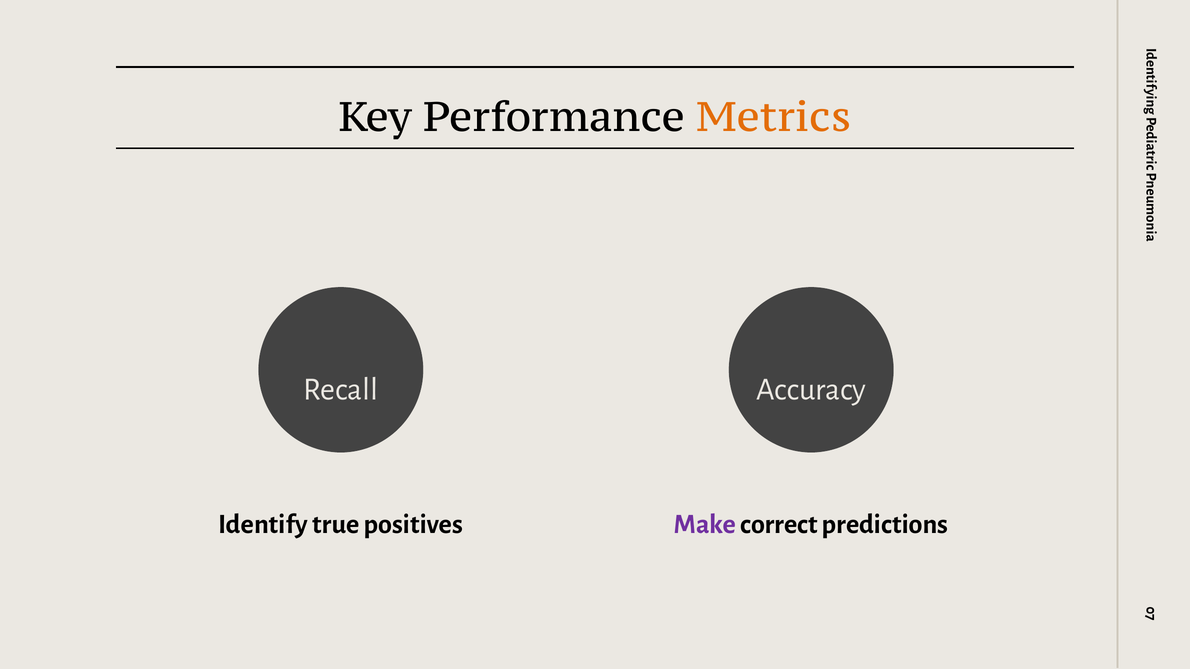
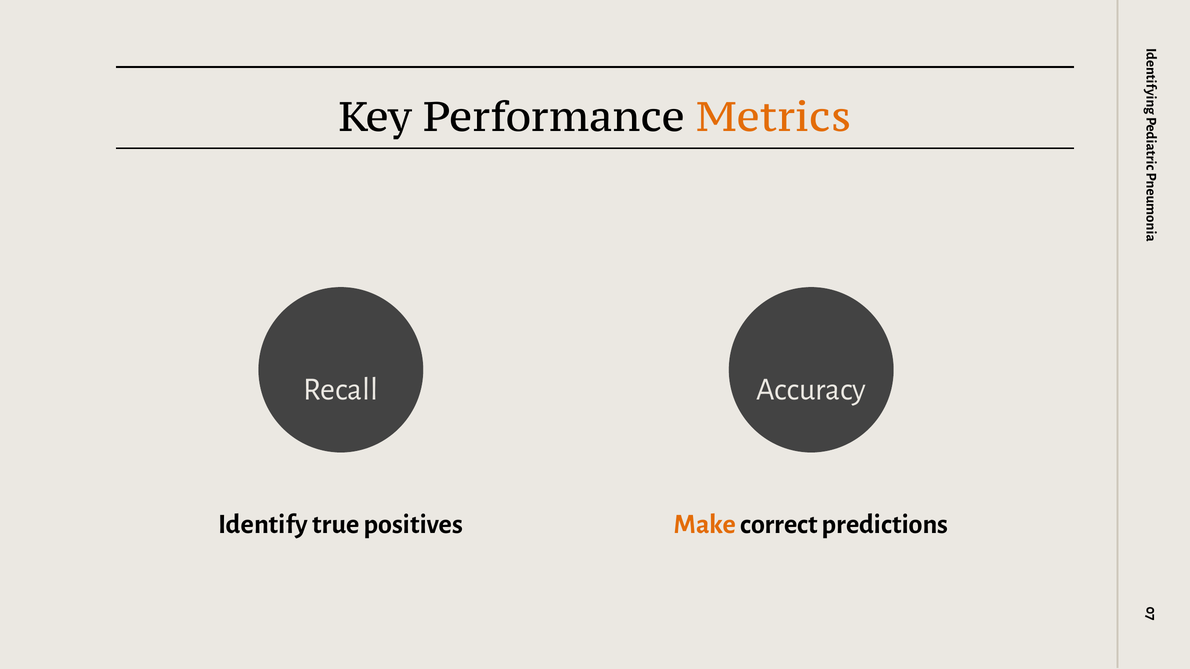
Make colour: purple -> orange
